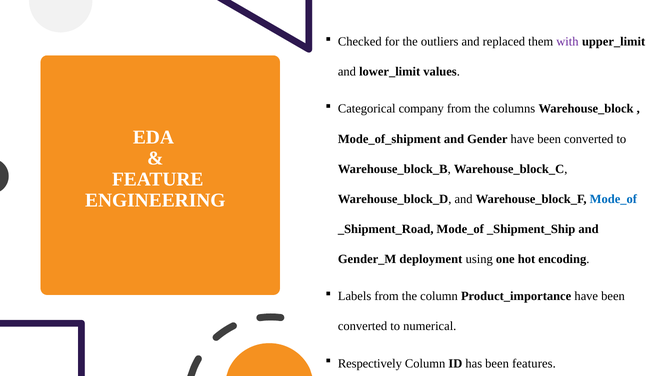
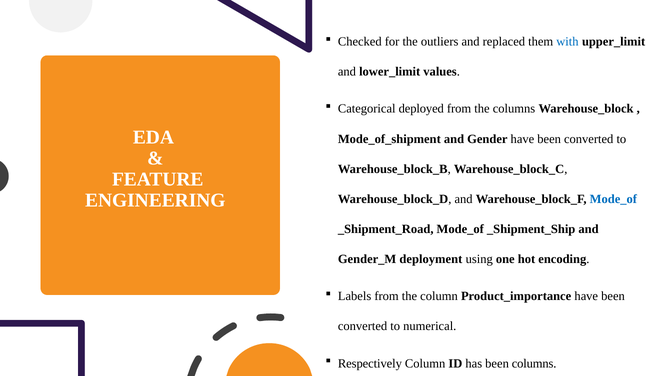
with colour: purple -> blue
company: company -> deployed
been features: features -> columns
